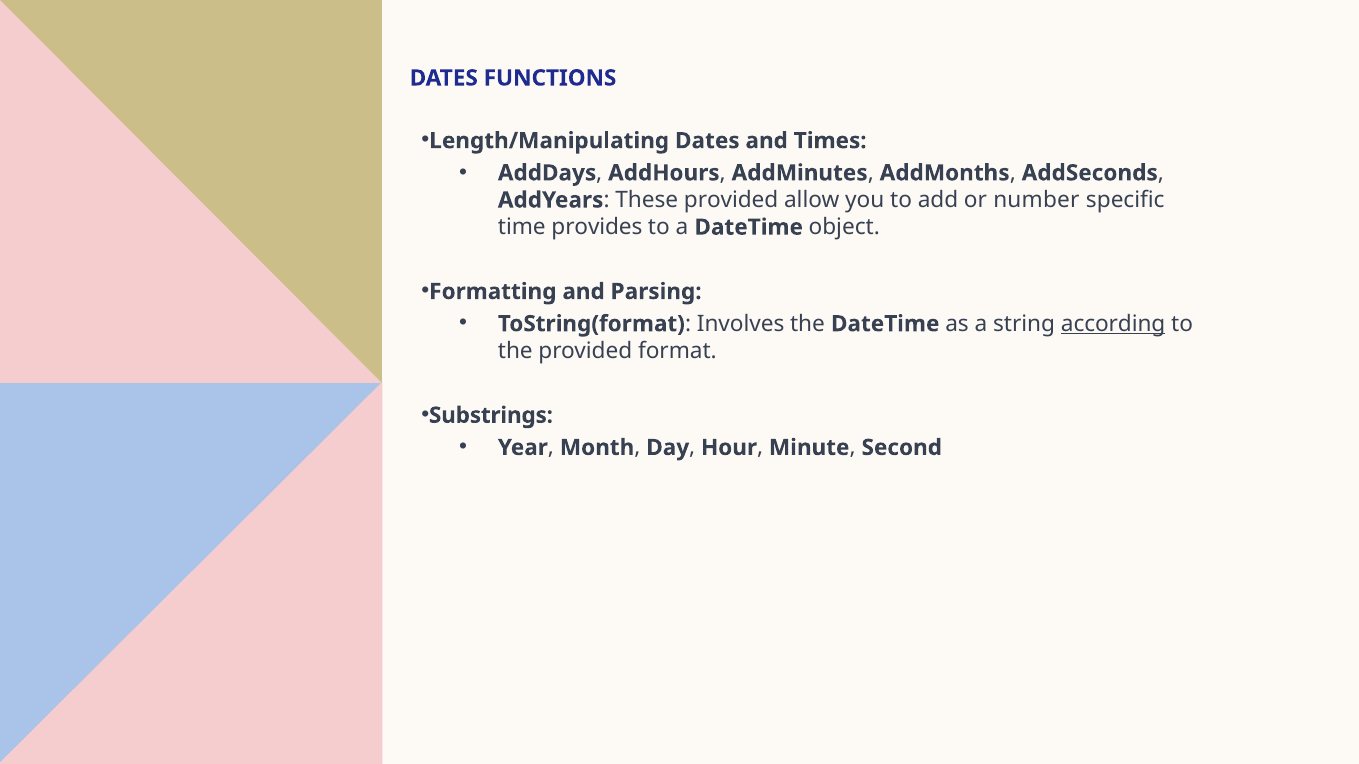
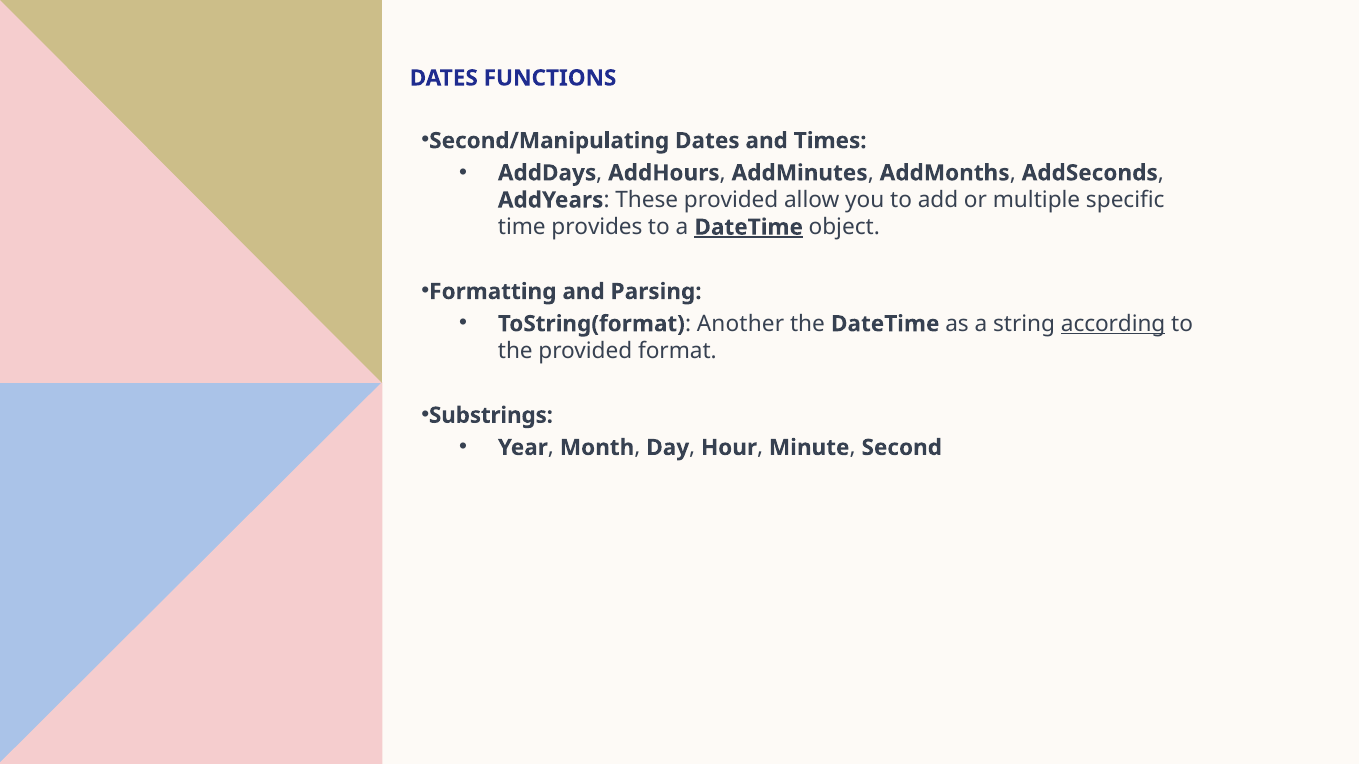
Length/Manipulating: Length/Manipulating -> Second/Manipulating
number: number -> multiple
DateTime at (749, 227) underline: none -> present
Involves: Involves -> Another
